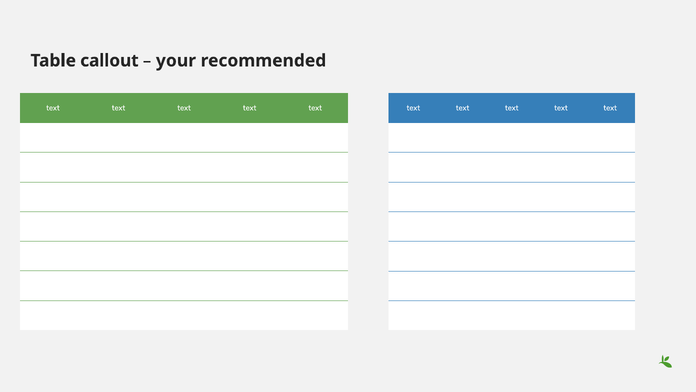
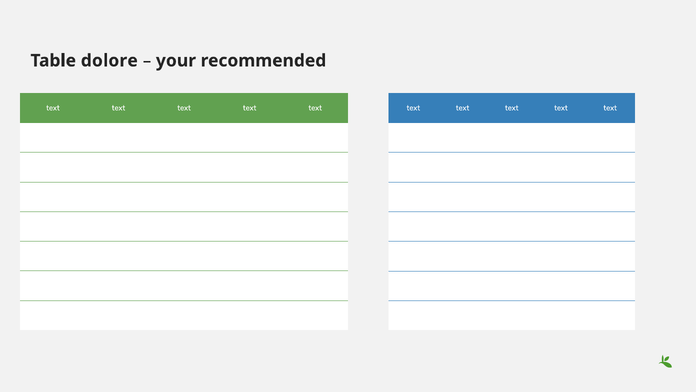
callout: callout -> dolore
